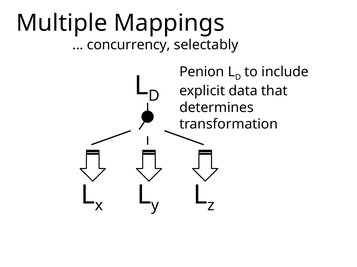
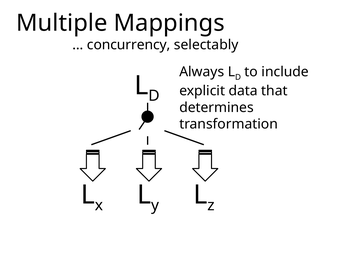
Penion: Penion -> Always
